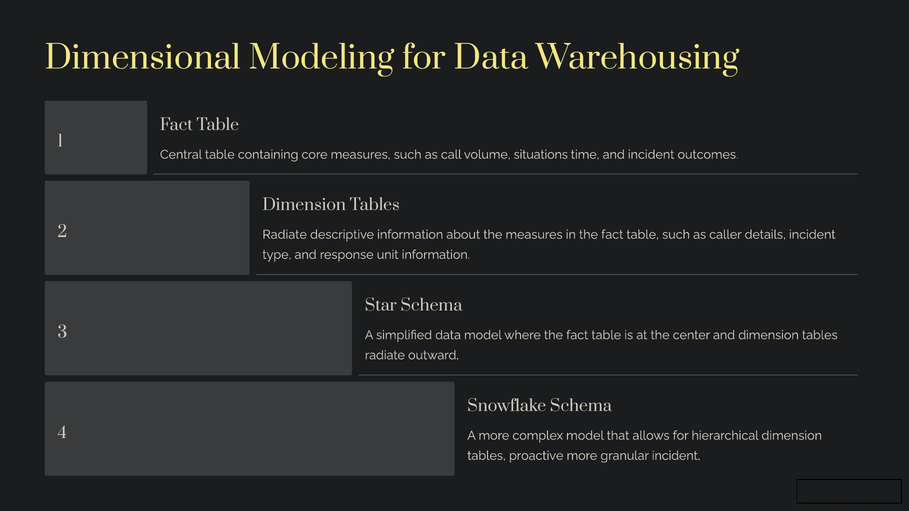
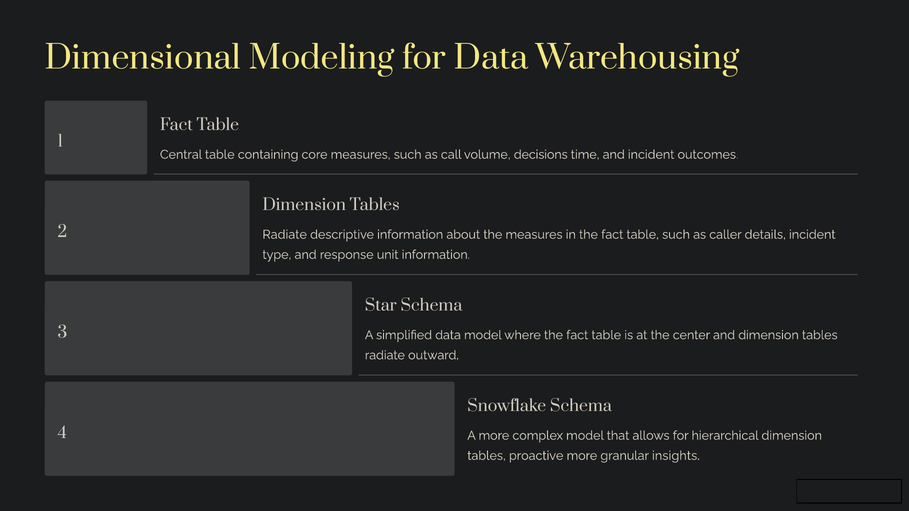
situations: situations -> decisions
granular incident: incident -> insights
